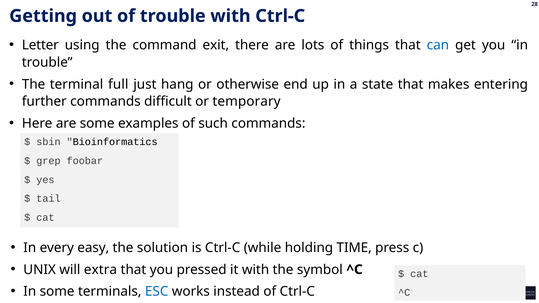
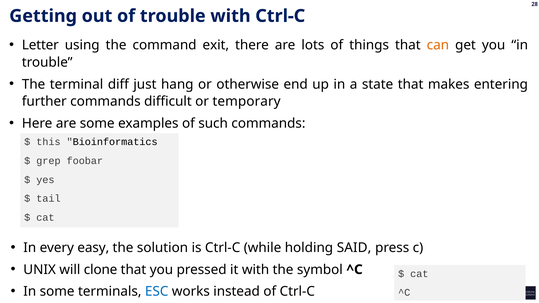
can colour: blue -> orange
full: full -> diff
sbin: sbin -> this
TIME: TIME -> SAID
extra: extra -> clone
